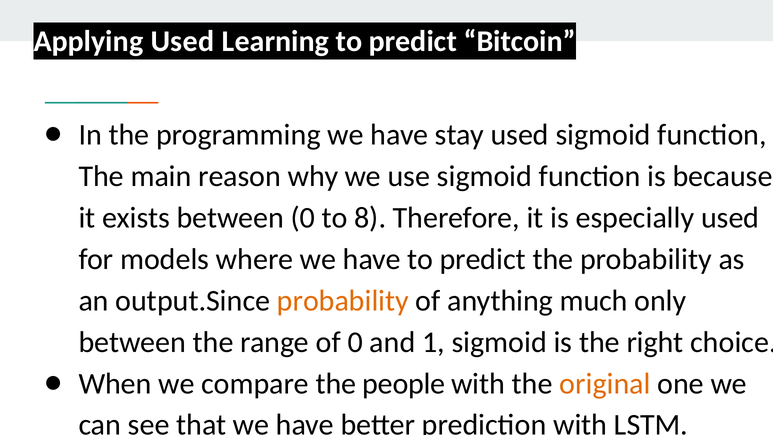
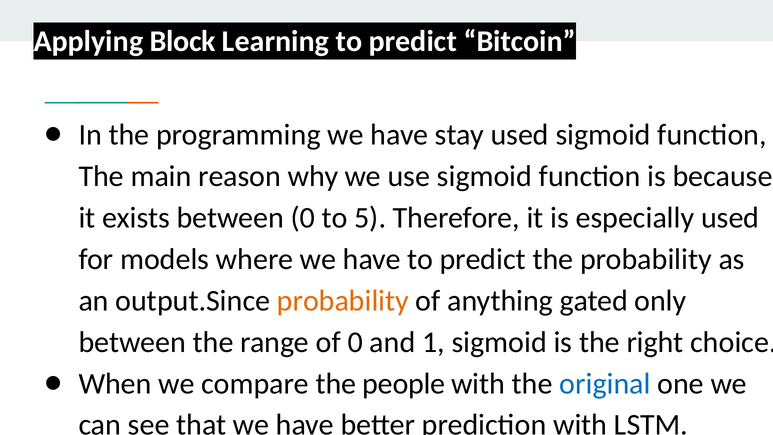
Applying Used: Used -> Block
8: 8 -> 5
much: much -> gated
original colour: orange -> blue
